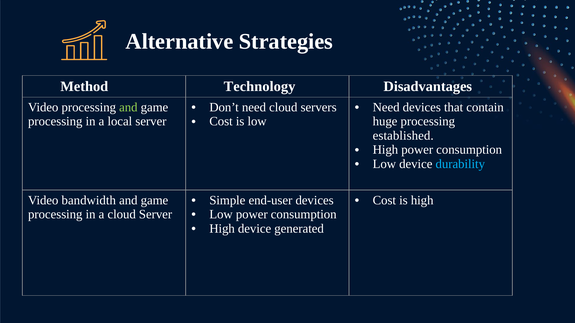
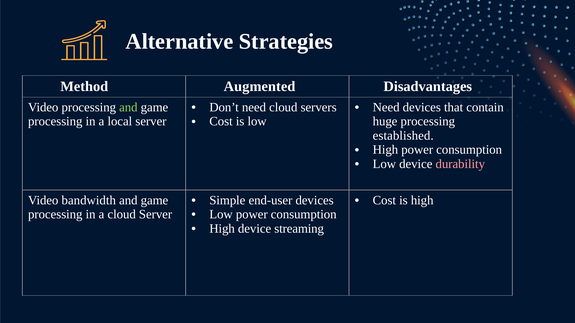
Technology: Technology -> Augmented
durability colour: light blue -> pink
generated: generated -> streaming
